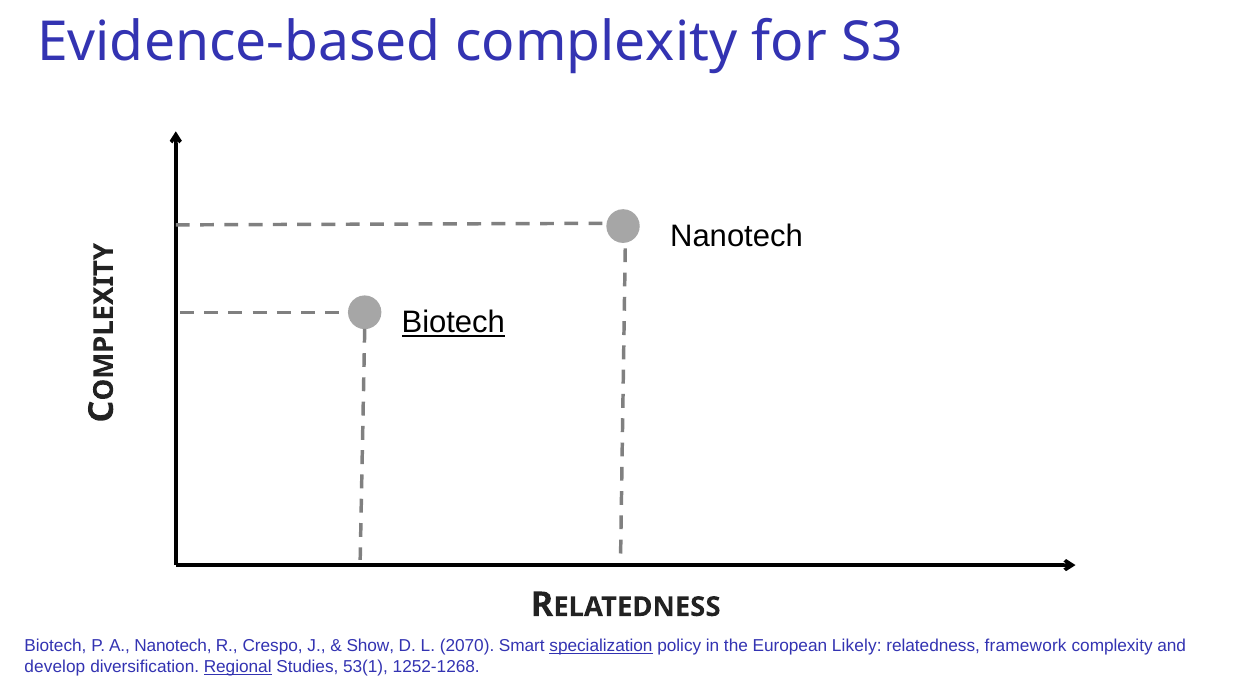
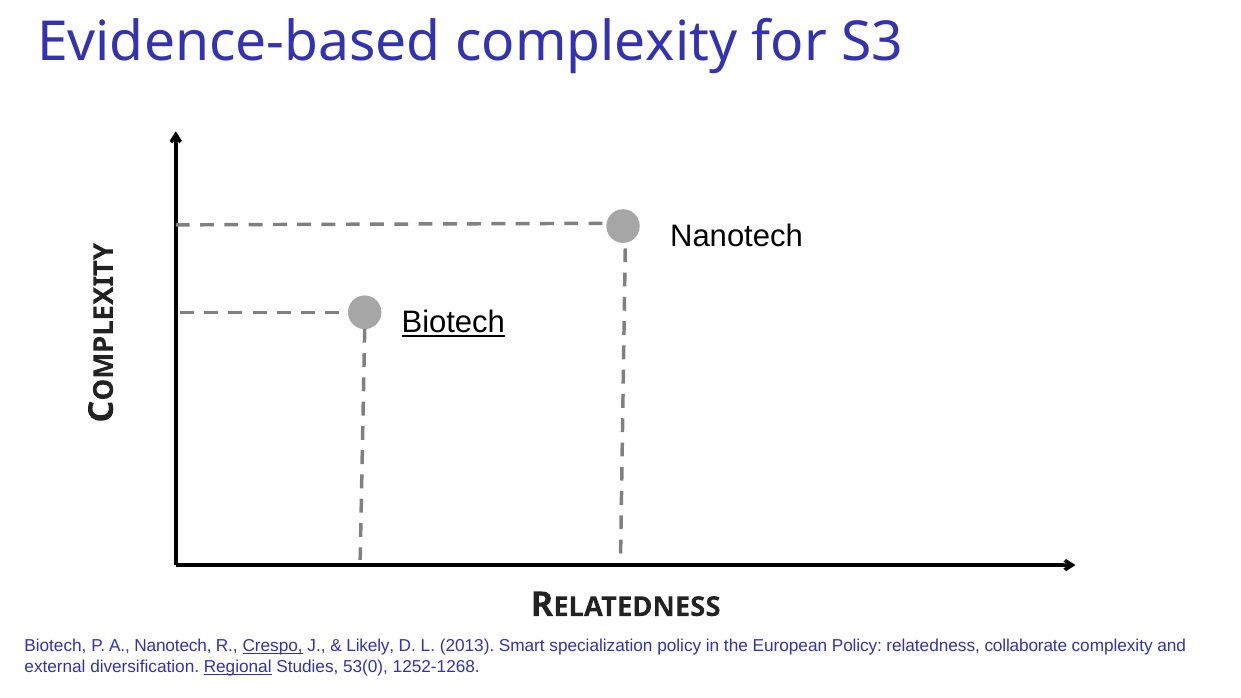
Crespo underline: none -> present
Show: Show -> Likely
2070: 2070 -> 2013
specialization underline: present -> none
European Likely: Likely -> Policy
framework: framework -> collaborate
develop: develop -> external
53(1: 53(1 -> 53(0
